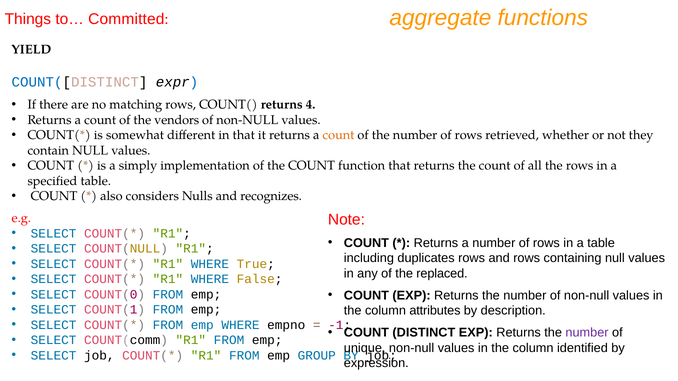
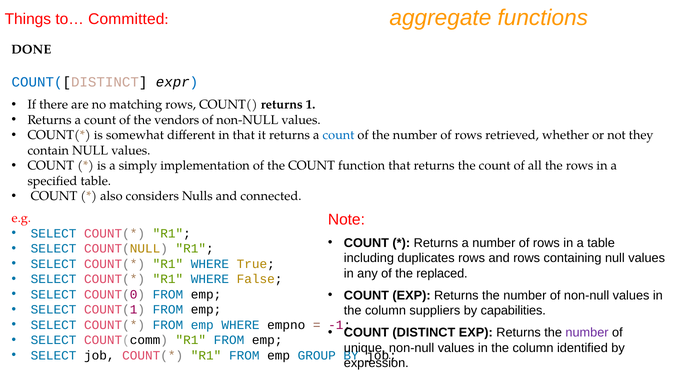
YIELD: YIELD -> DONE
4: 4 -> 1
count at (338, 135) colour: orange -> blue
recognizes: recognizes -> connected
attributes: attributes -> suppliers
description: description -> capabilities
